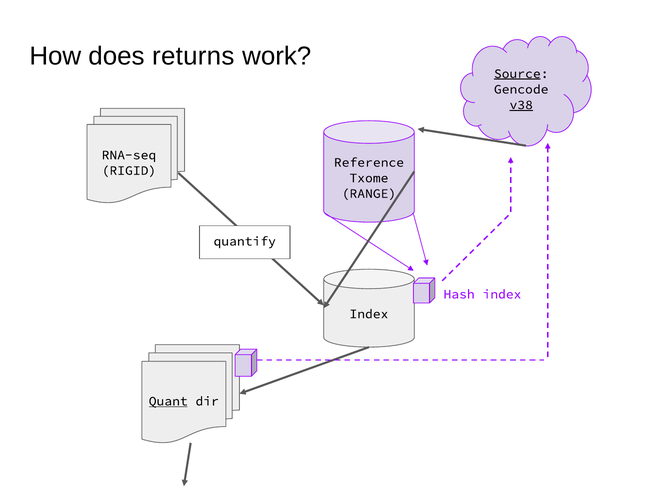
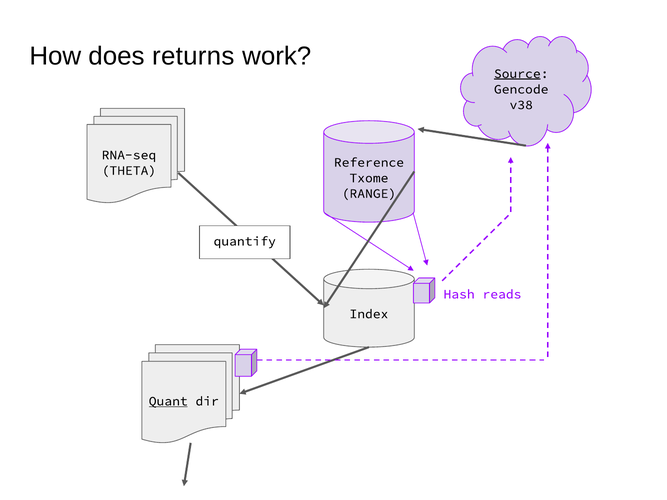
v38 underline: present -> none
RIGID: RIGID -> THETA
Hash index: index -> reads
